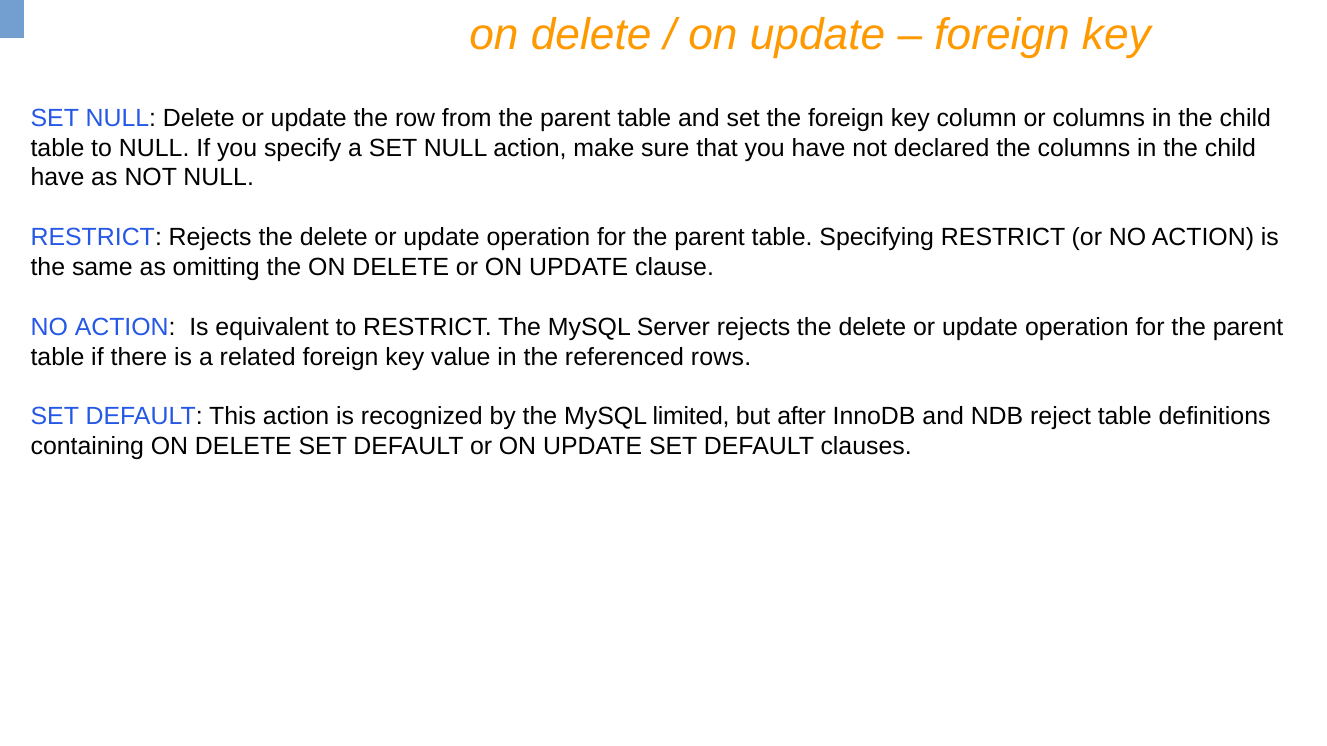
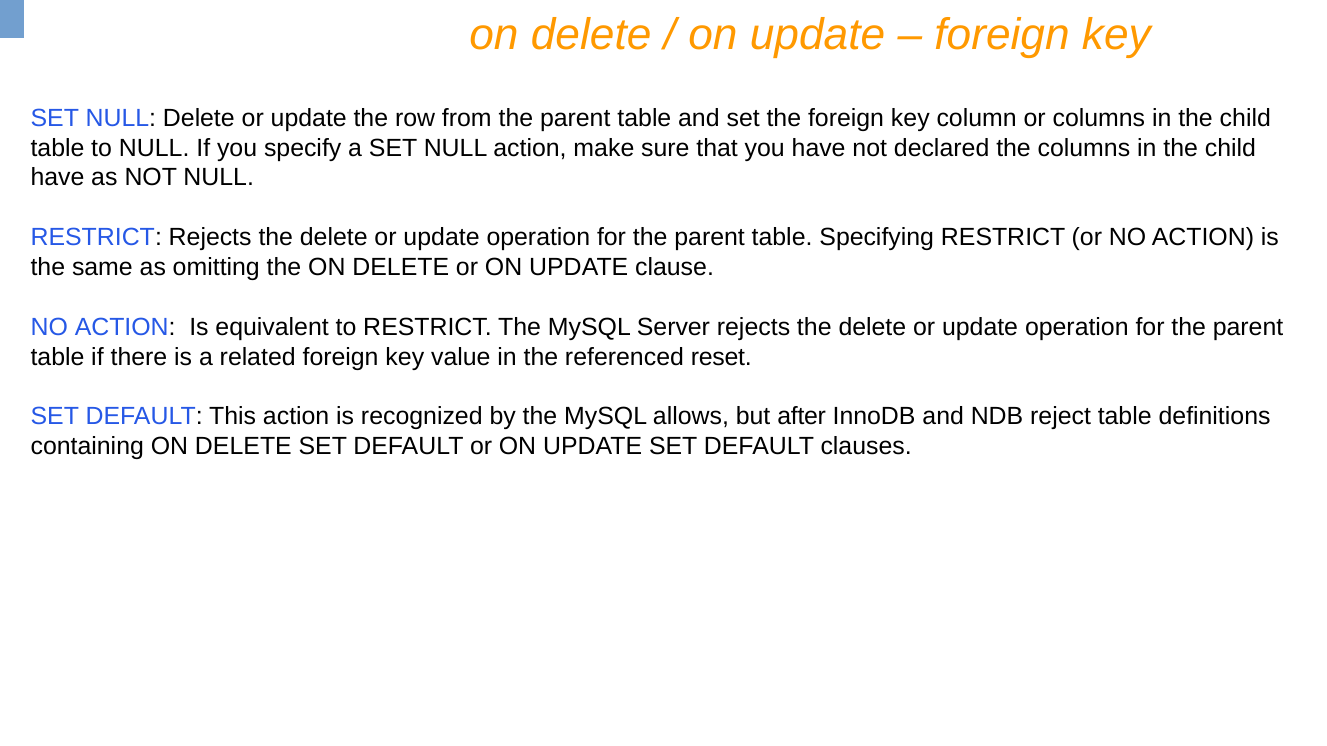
rows: rows -> reset
limited: limited -> allows
